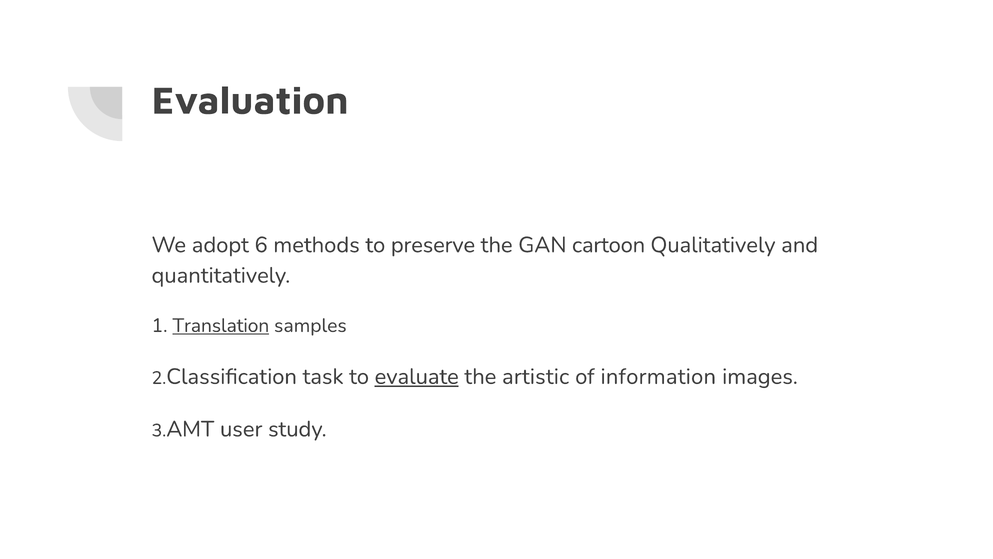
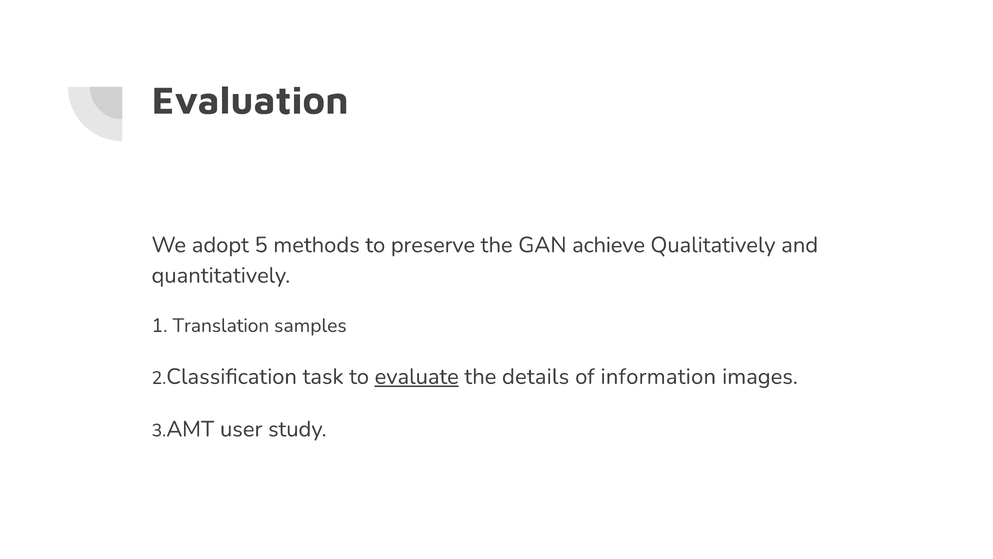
6: 6 -> 5
cartoon: cartoon -> achieve
Translation underline: present -> none
artistic: artistic -> details
